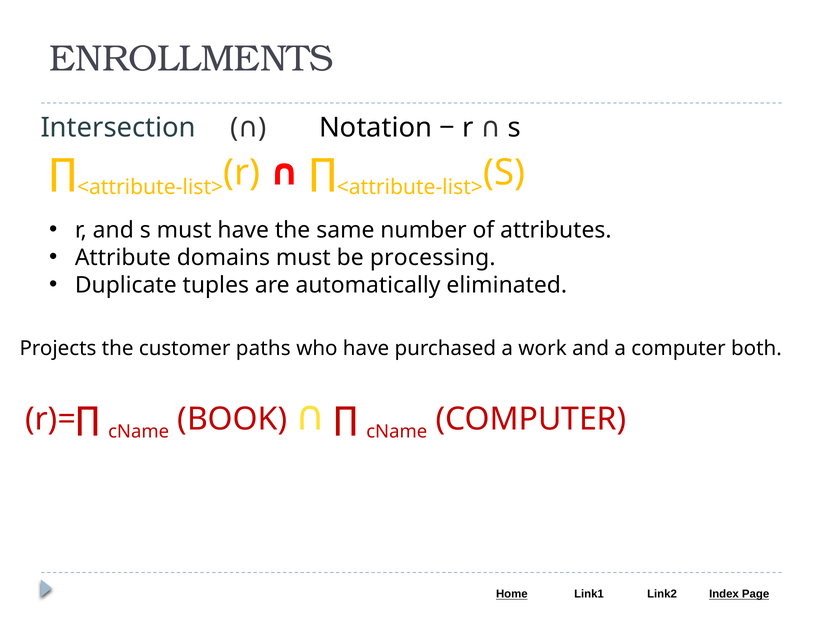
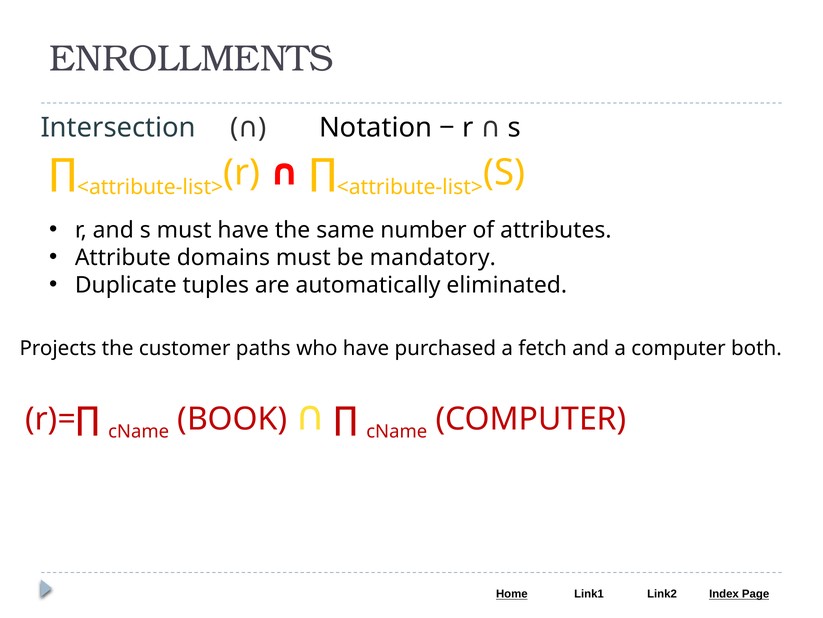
processing: processing -> mandatory
work: work -> fetch
